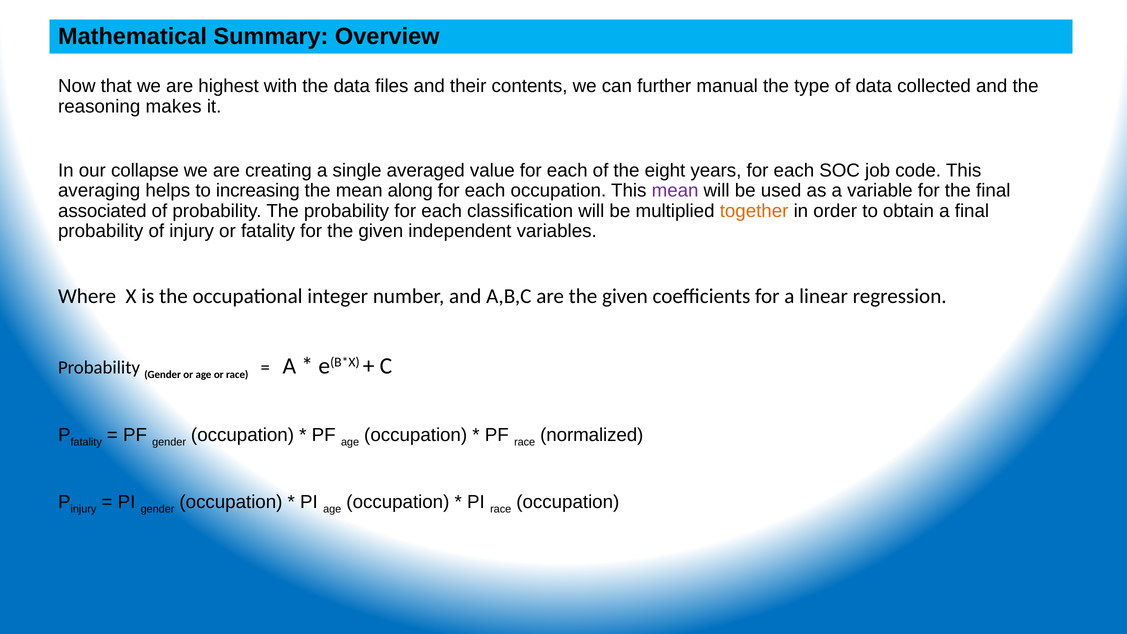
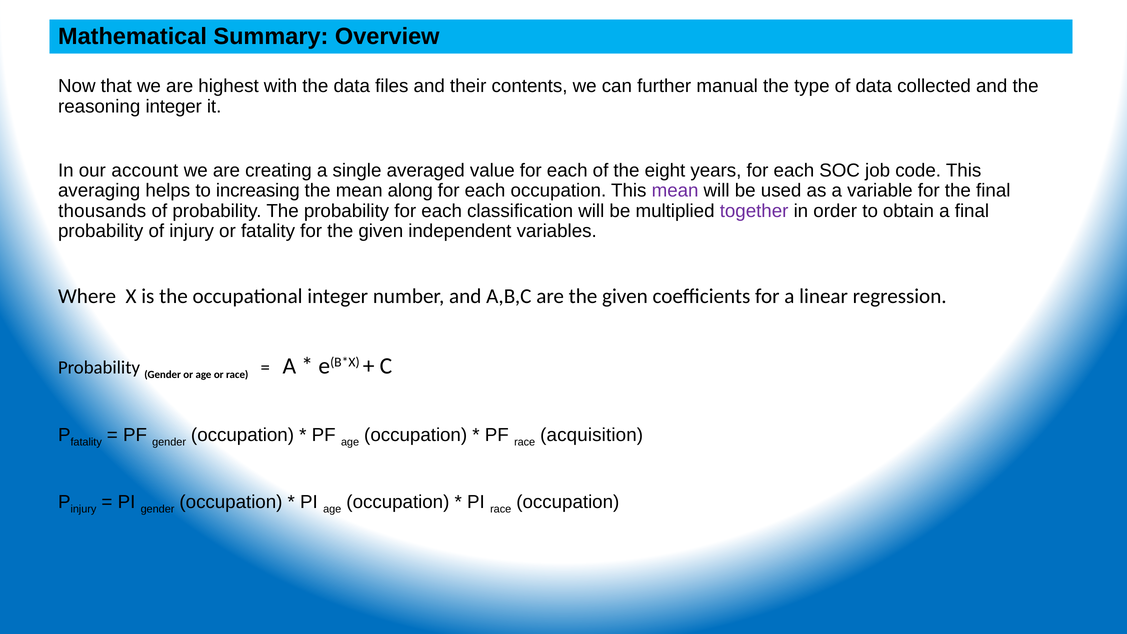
reasoning makes: makes -> integer
collapse: collapse -> account
associated: associated -> thousands
together colour: orange -> purple
normalized: normalized -> acquisition
